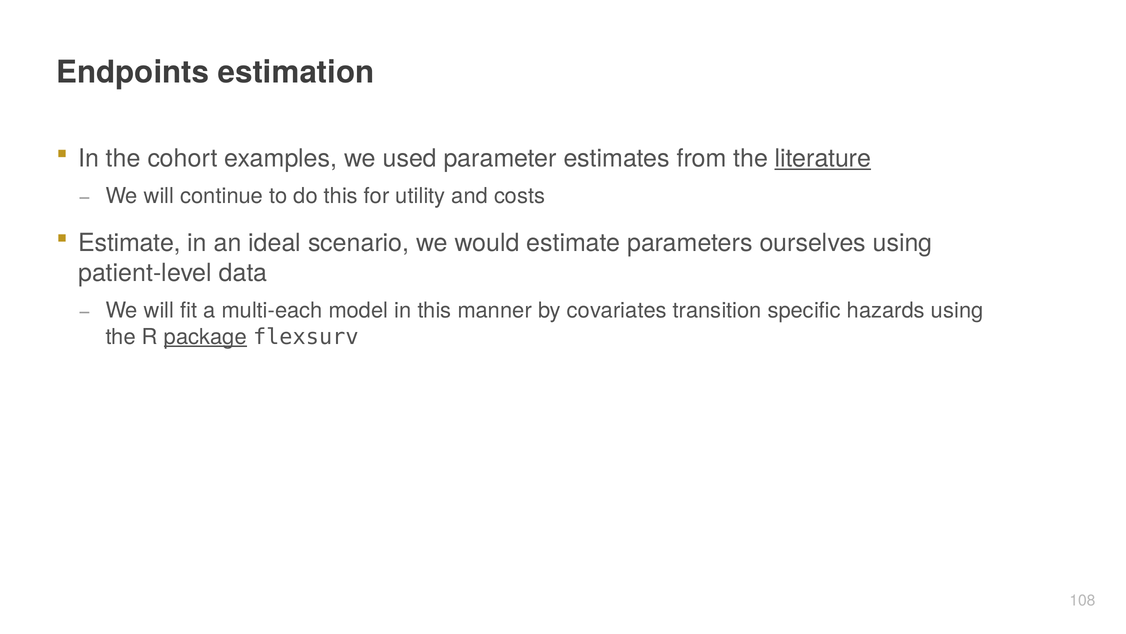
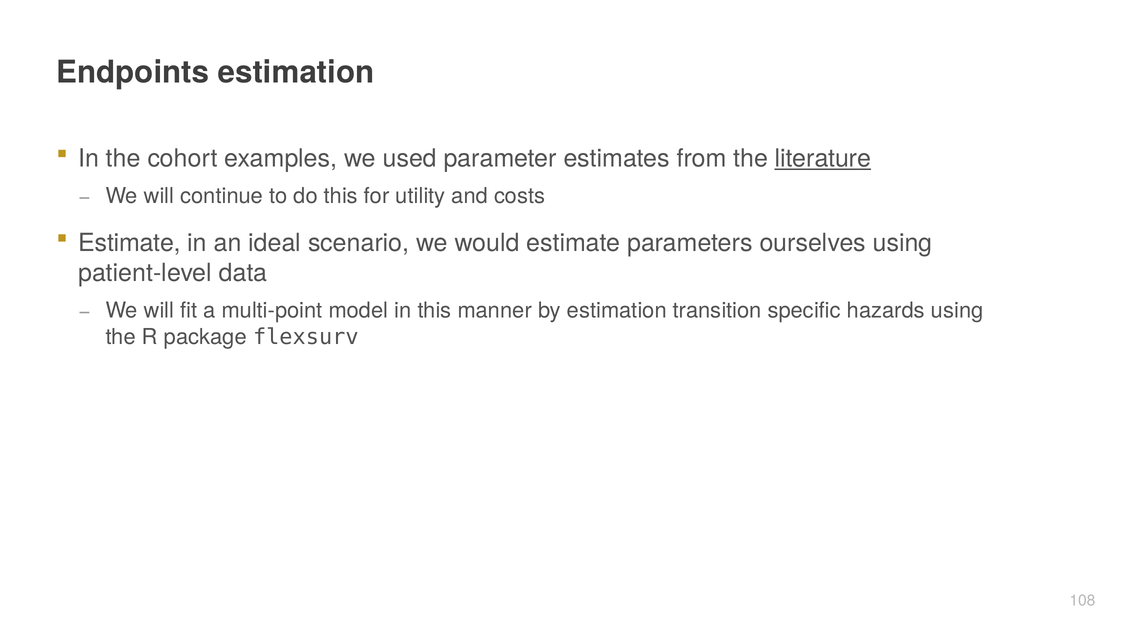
multi-each: multi-each -> multi-point
by covariates: covariates -> estimation
package underline: present -> none
